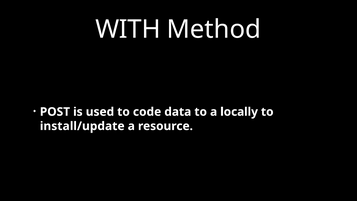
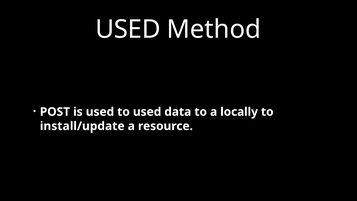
WITH at (128, 29): WITH -> USED
to code: code -> used
